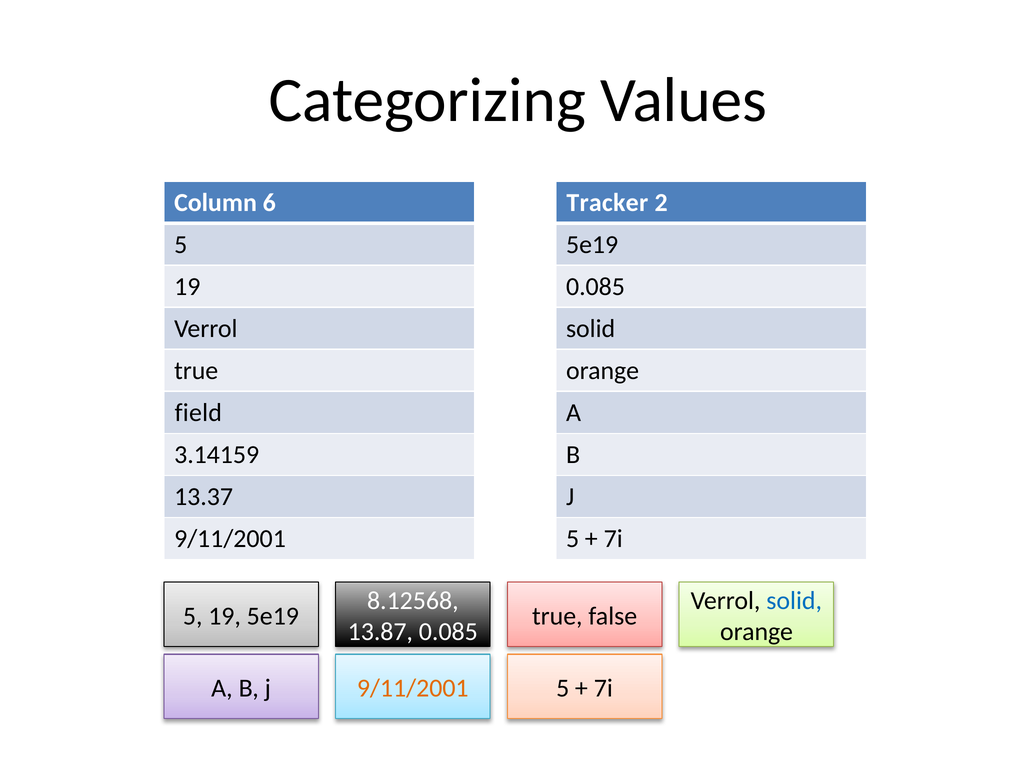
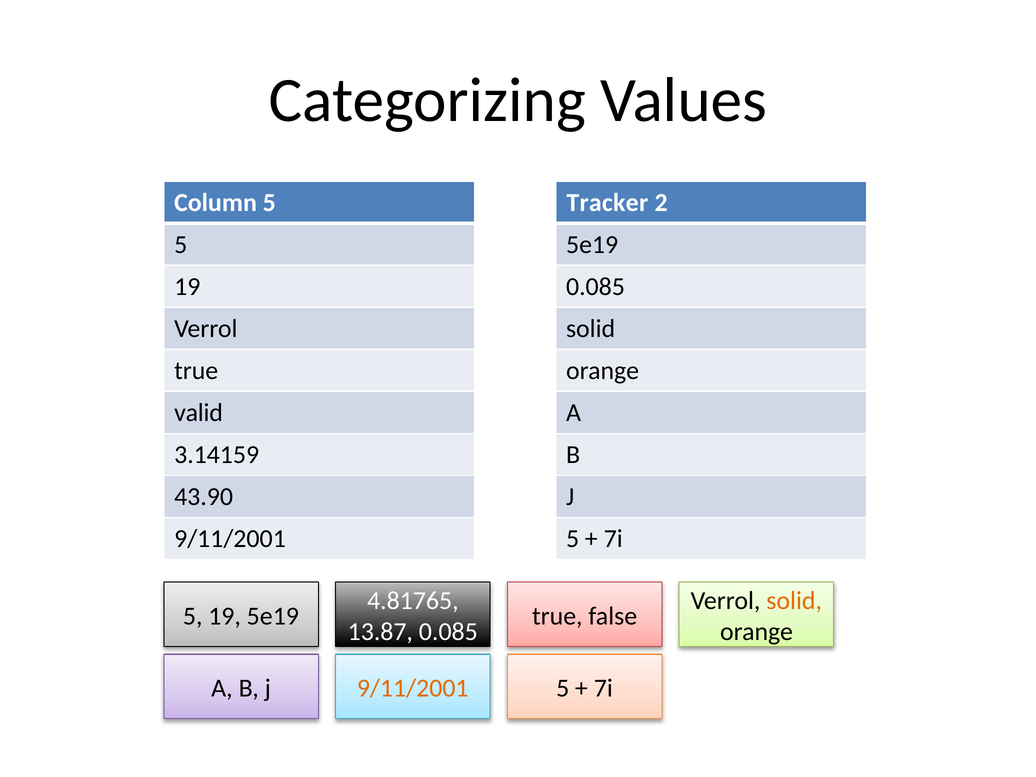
Column 6: 6 -> 5
field: field -> valid
13.37: 13.37 -> 43.90
8.12568: 8.12568 -> 4.81765
solid at (794, 601) colour: blue -> orange
